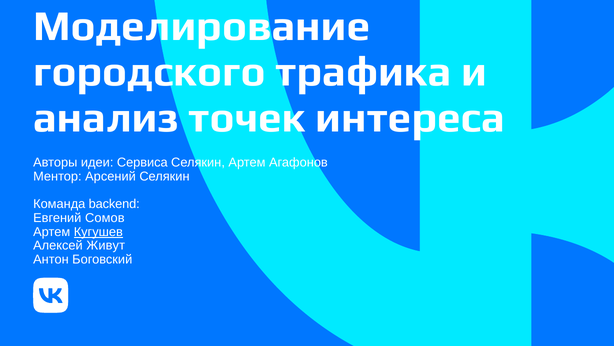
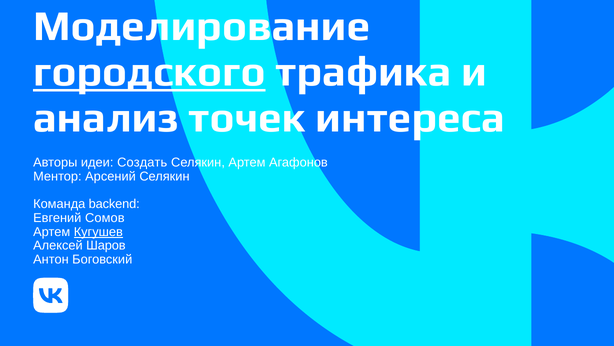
городского underline: none -> present
Сервиса: Сервиса -> Создать
Живут: Живут -> Шаров
